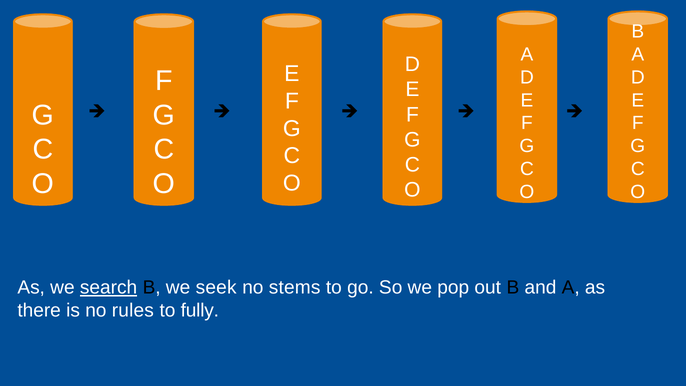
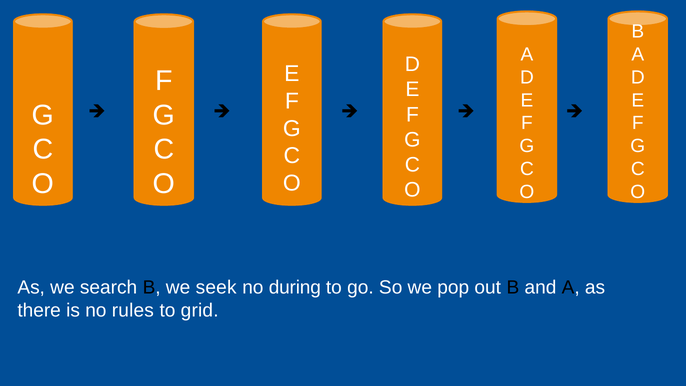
search underline: present -> none
stems: stems -> during
fully: fully -> grid
